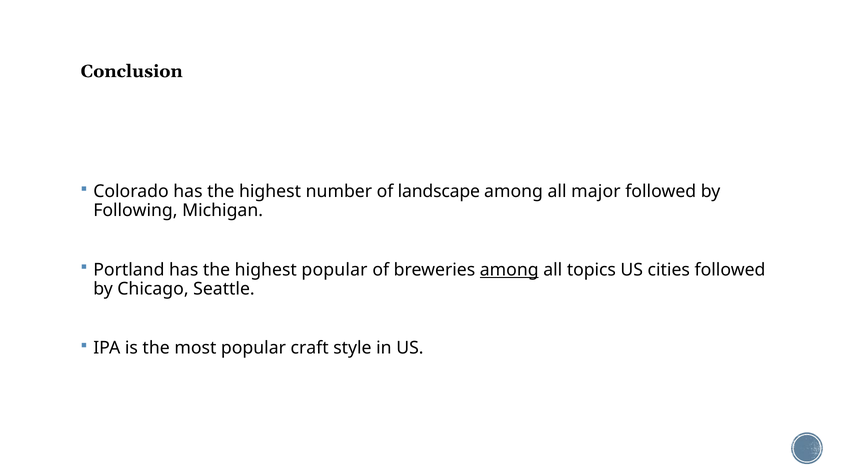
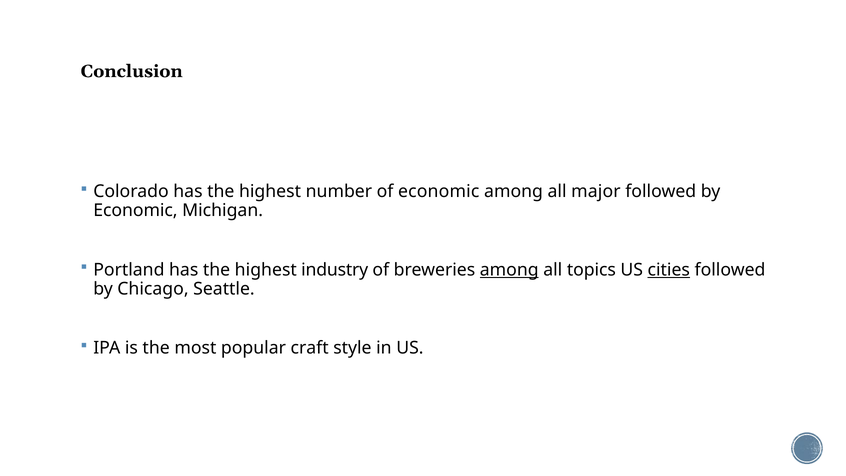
of landscape: landscape -> economic
Following at (135, 211): Following -> Economic
highest popular: popular -> industry
cities underline: none -> present
